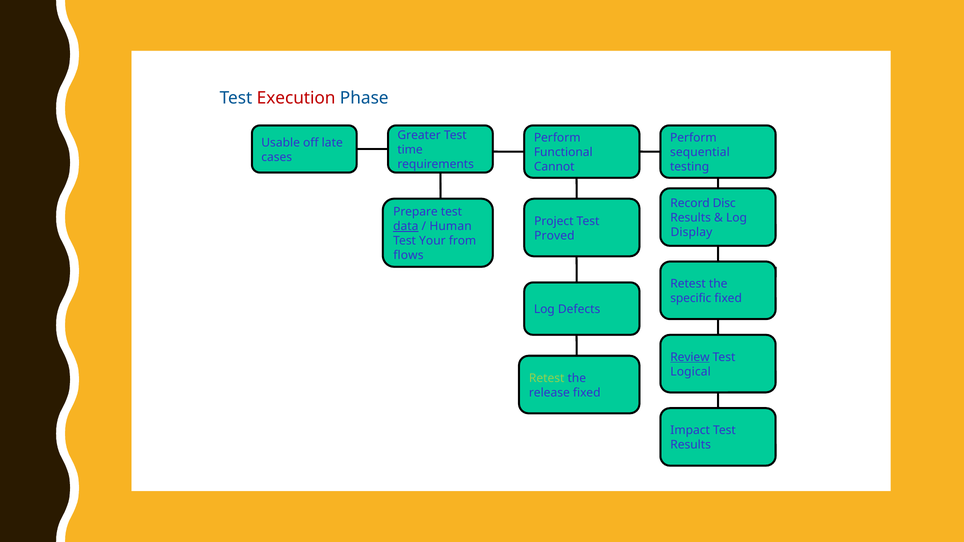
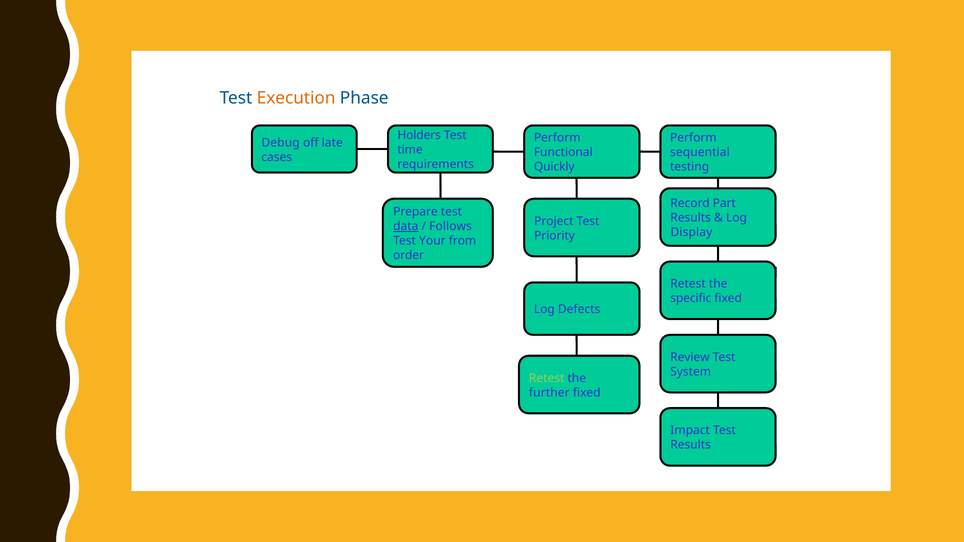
Execution colour: red -> orange
Greater: Greater -> Holders
Usable: Usable -> Debug
Cannot: Cannot -> Quickly
Disc: Disc -> Part
Human: Human -> Follows
Proved: Proved -> Priority
flows: flows -> order
Review underline: present -> none
Logical: Logical -> System
release: release -> further
